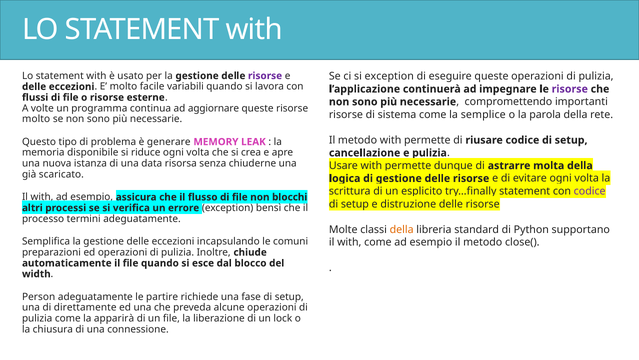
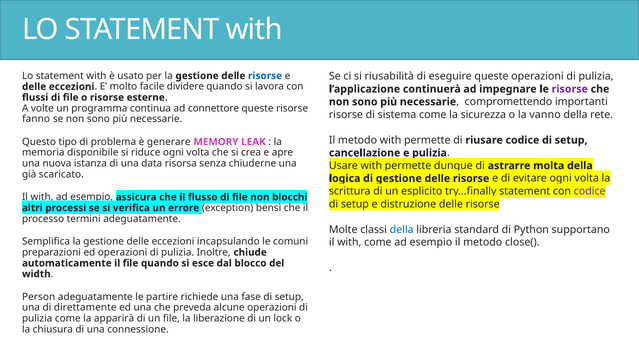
risorse at (265, 76) colour: purple -> blue
si exception: exception -> riusabilità
variabili: variabili -> dividere
aggiornare: aggiornare -> connettore
semplice: semplice -> sicurezza
parola: parola -> vanno
molto at (36, 119): molto -> fanno
della at (402, 229) colour: orange -> blue
